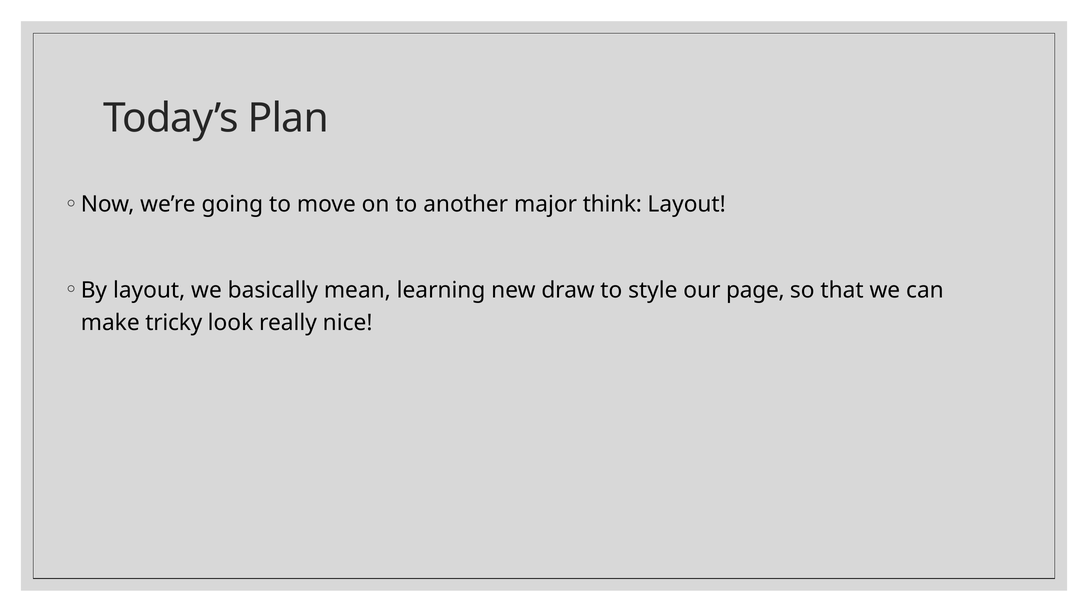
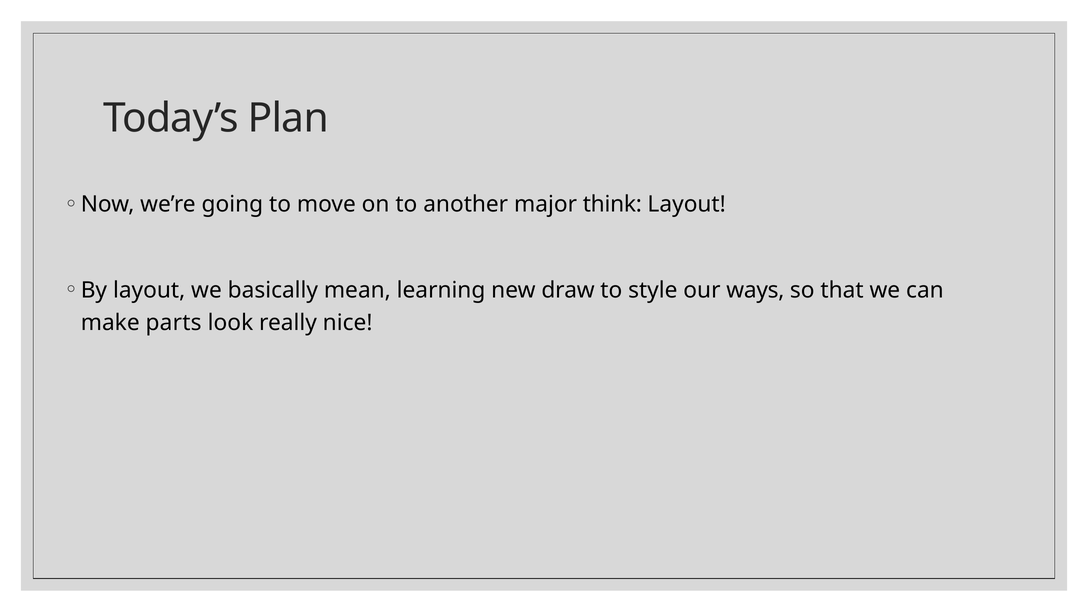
page: page -> ways
tricky: tricky -> parts
